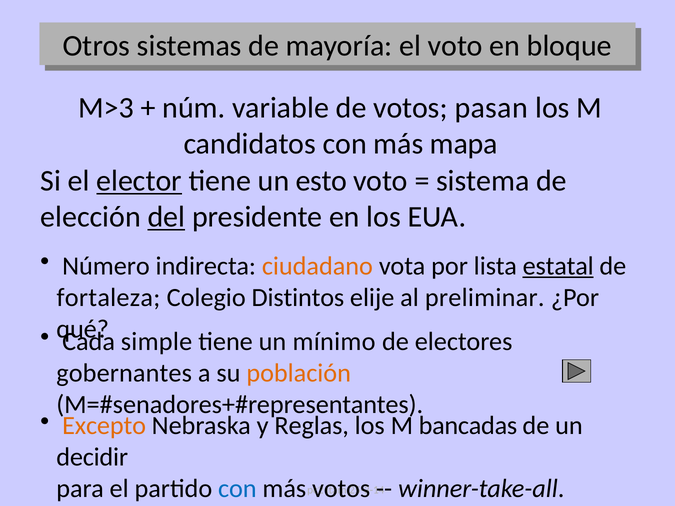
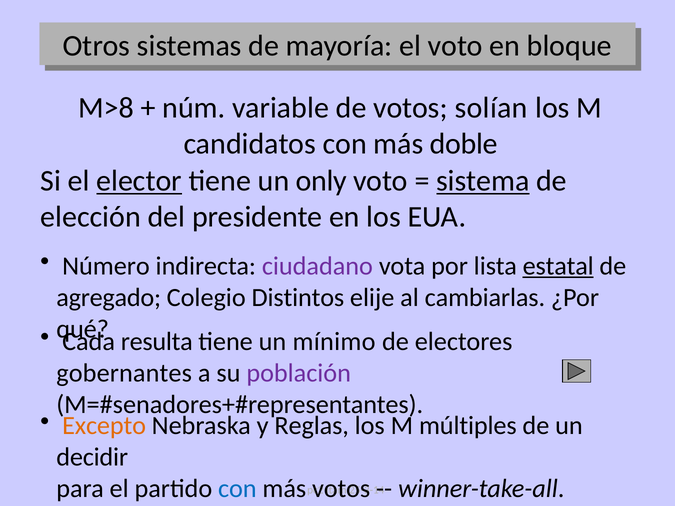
M>3: M>3 -> M>8
pasan: pasan -> solían
mapa: mapa -> doble
esto: esto -> only
sistema underline: none -> present
del underline: present -> none
ciudadano colour: orange -> purple
fortaleza: fortaleza -> agregado
preliminar: preliminar -> cambiarlas
simple: simple -> resulta
población colour: orange -> purple
bancadas: bancadas -> múltiples
